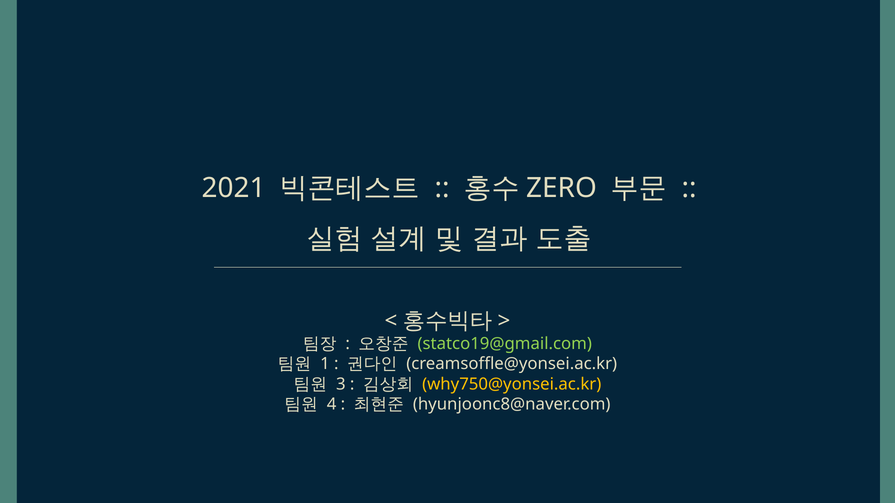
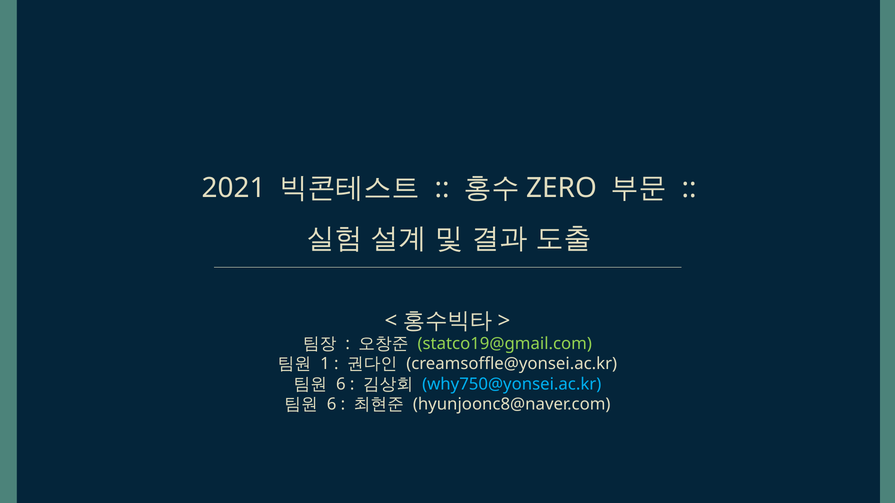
3 at (341, 384): 3 -> 6
why750@yonsei.ac.kr colour: yellow -> light blue
4 at (332, 404): 4 -> 6
